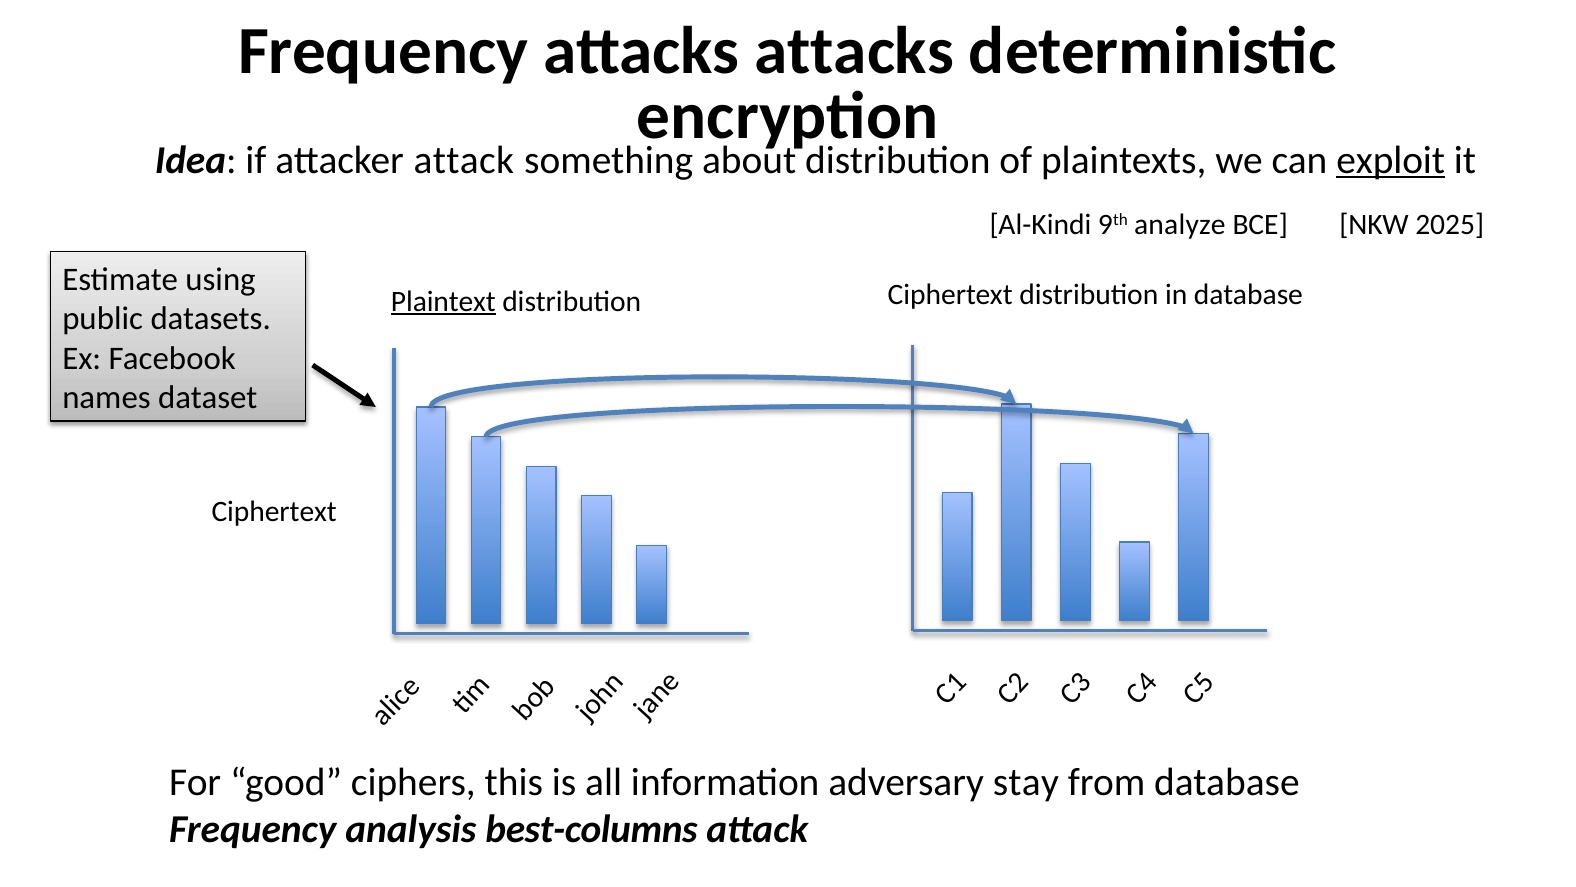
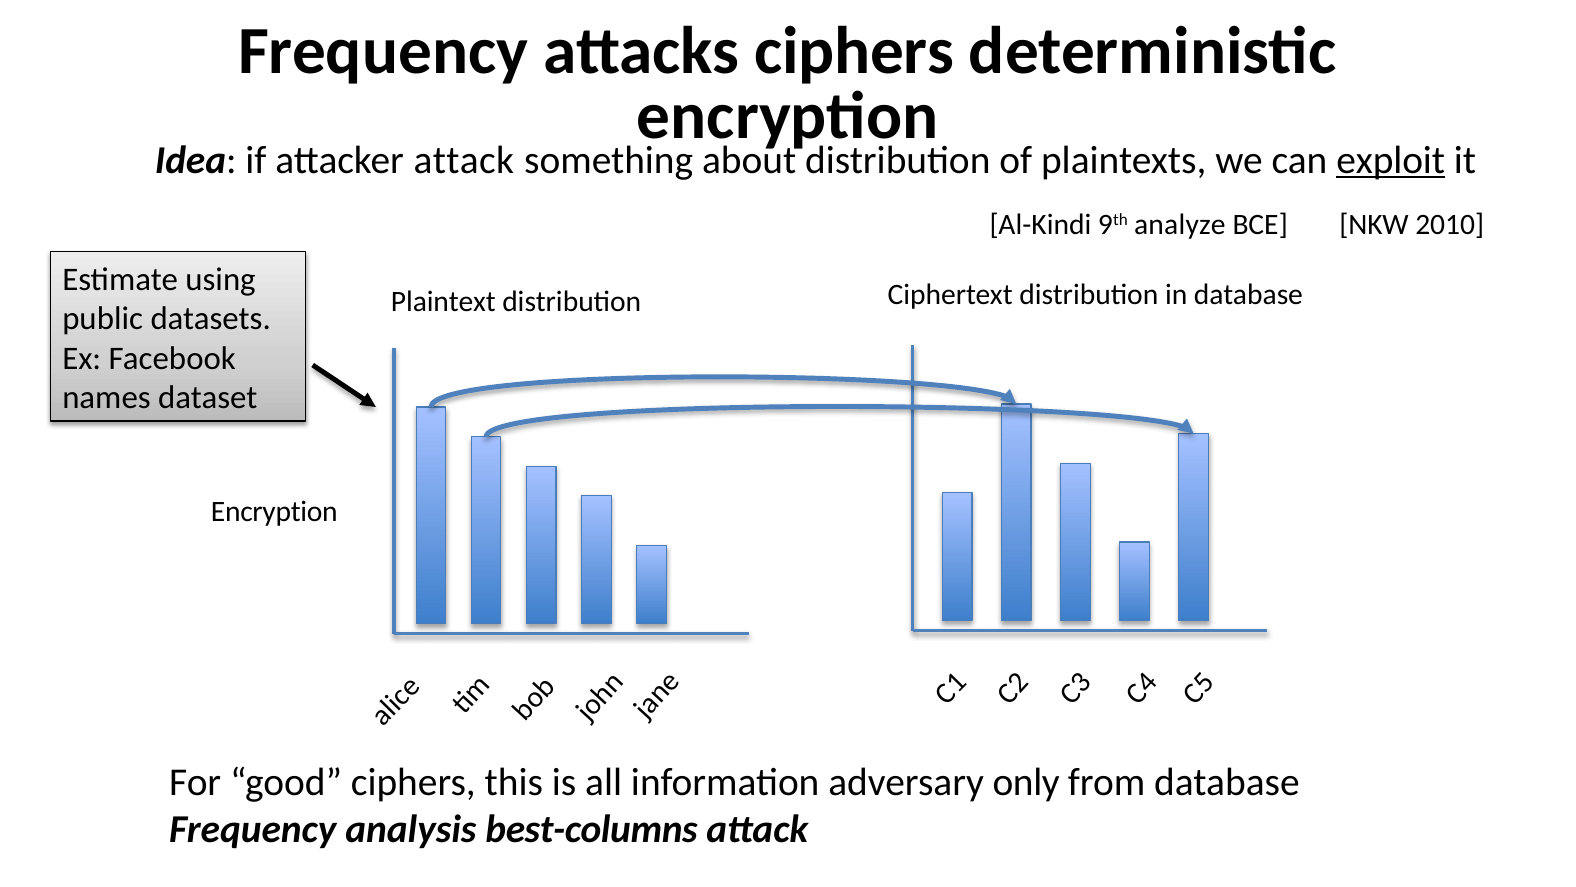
attacks attacks: attacks -> ciphers
2025: 2025 -> 2010
Plaintext underline: present -> none
Ciphertext at (274, 511): Ciphertext -> Encryption
stay: stay -> only
